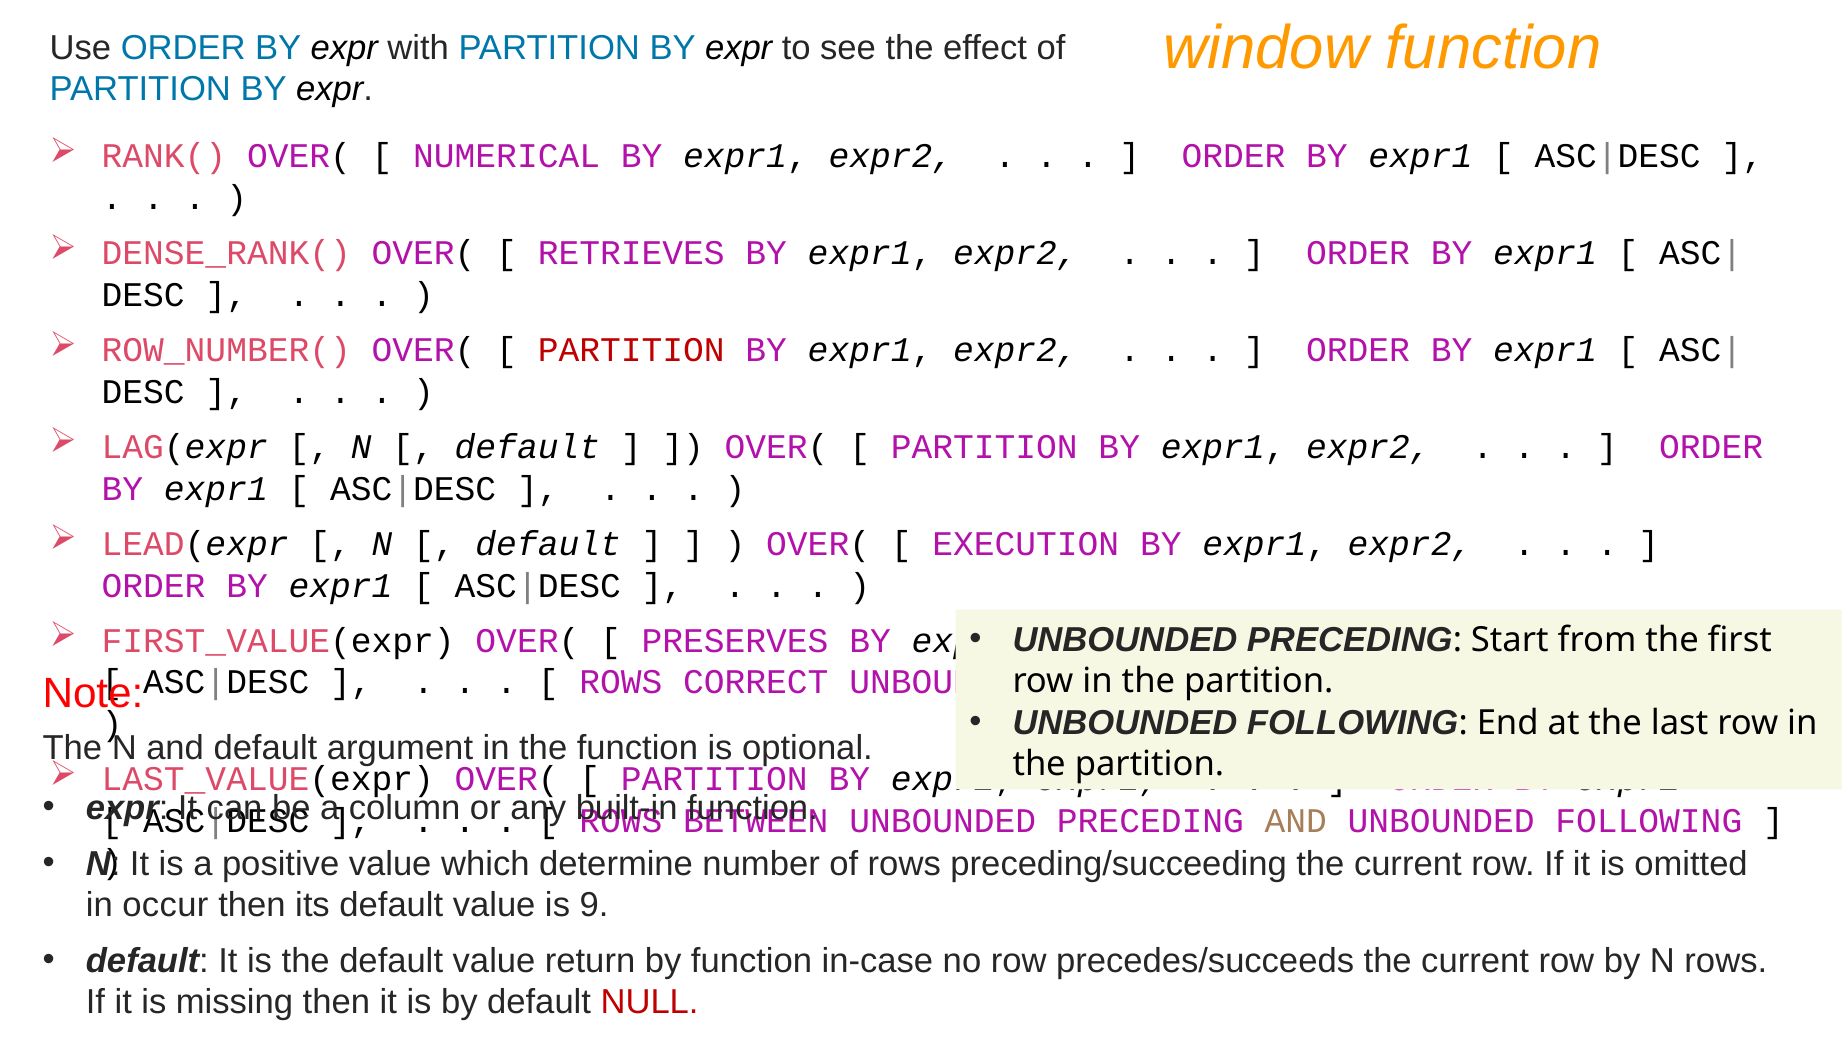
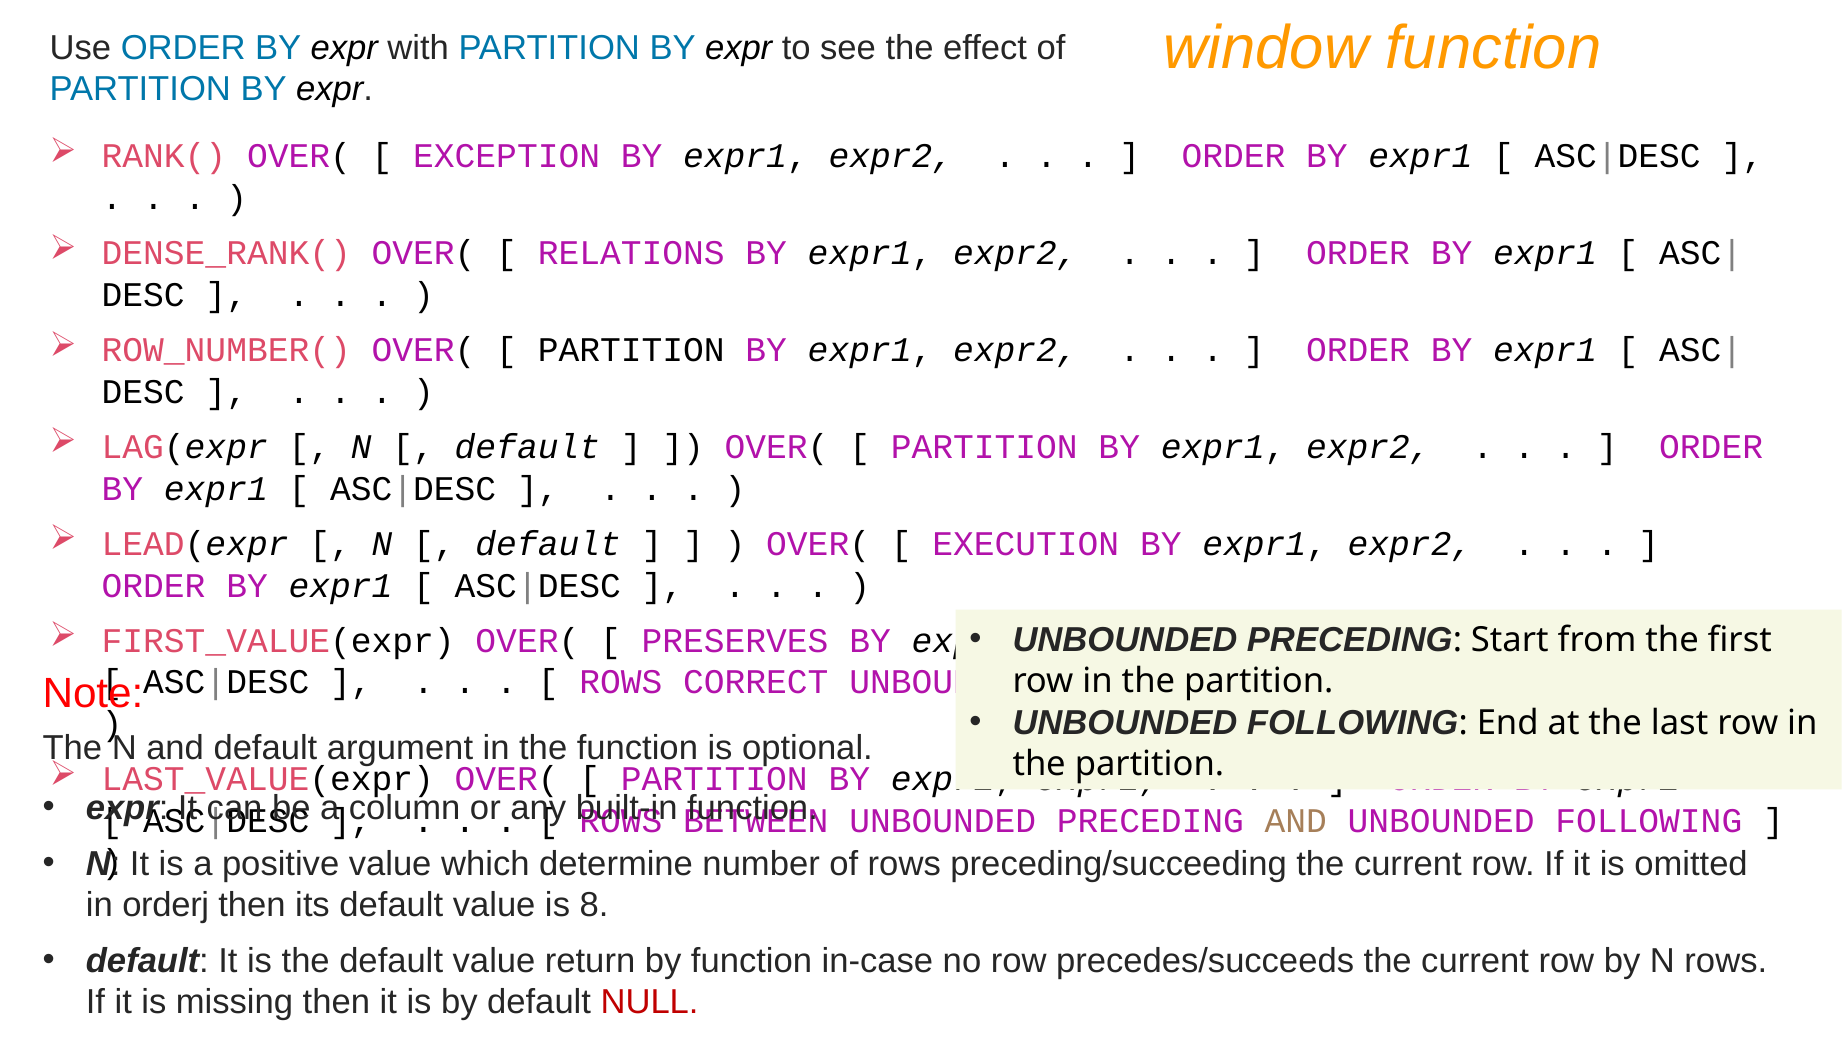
NUMERICAL: NUMERICAL -> EXCEPTION
RETRIEVES: RETRIEVES -> RELATIONS
PARTITION at (631, 350) colour: red -> black
occur: occur -> orderj
9: 9 -> 8
